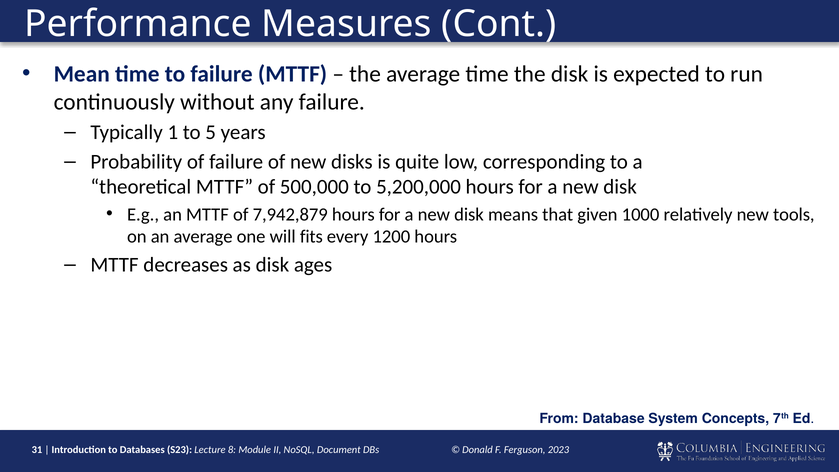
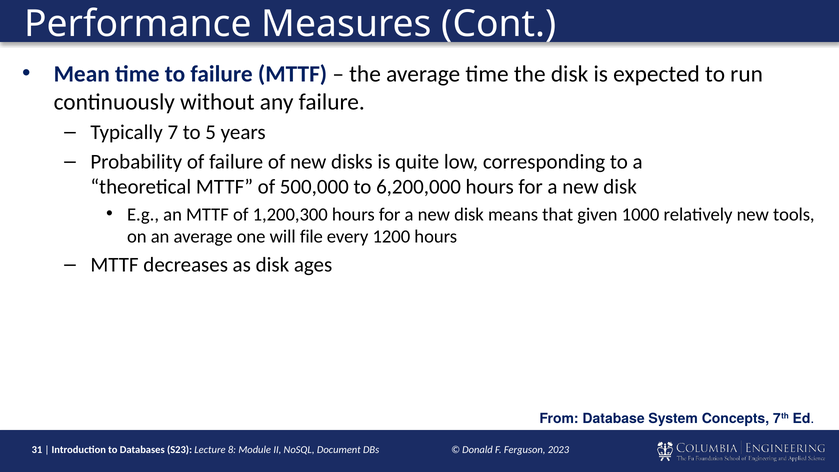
1: 1 -> 7
5,200,000: 5,200,000 -> 6,200,000
7,942,879: 7,942,879 -> 1,200,300
fits: fits -> file
